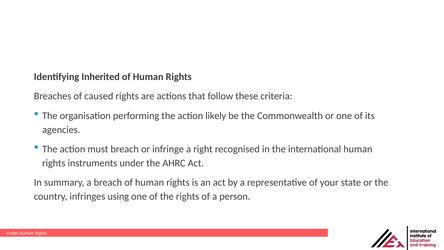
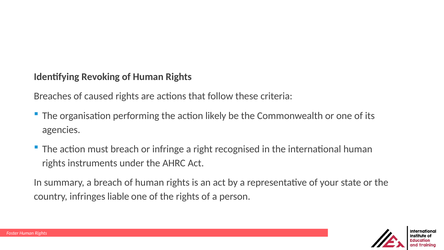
Inherited: Inherited -> Revoking
using: using -> liable
